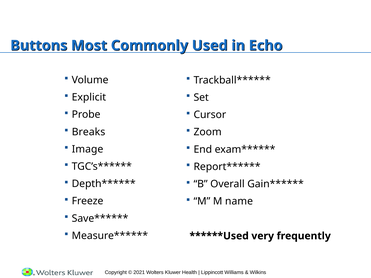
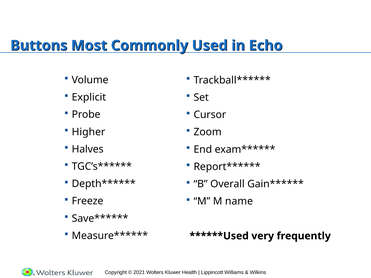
Breaks: Breaks -> Higher
Image: Image -> Halves
